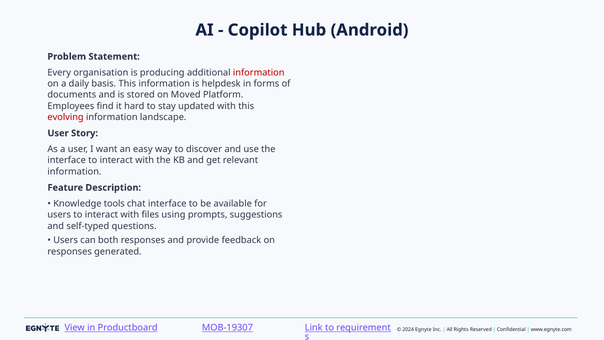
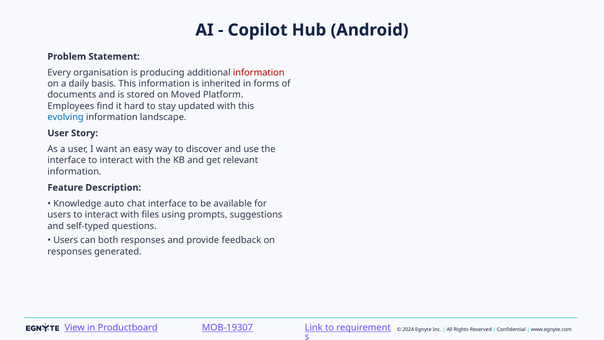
helpdesk: helpdesk -> inherited
evolving colour: red -> blue
tools: tools -> auto
